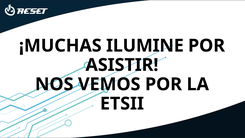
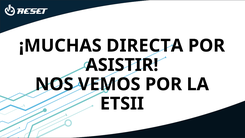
ILUMINE: ILUMINE -> DIRECTA
